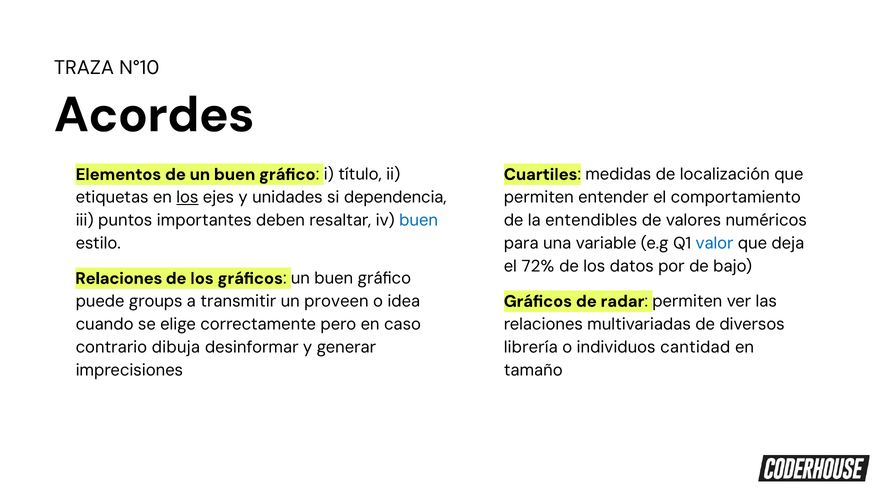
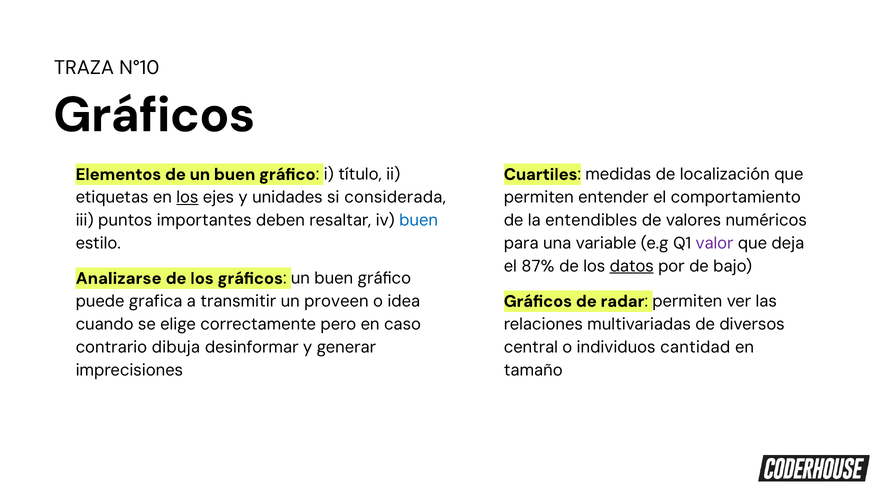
Acordes at (154, 115): Acordes -> Gráficos
dependencia: dependencia -> considerada
valor colour: blue -> purple
72%: 72% -> 87%
datos underline: none -> present
Relaciones at (119, 278): Relaciones -> Analizarse
groups: groups -> grafica
librería: librería -> central
